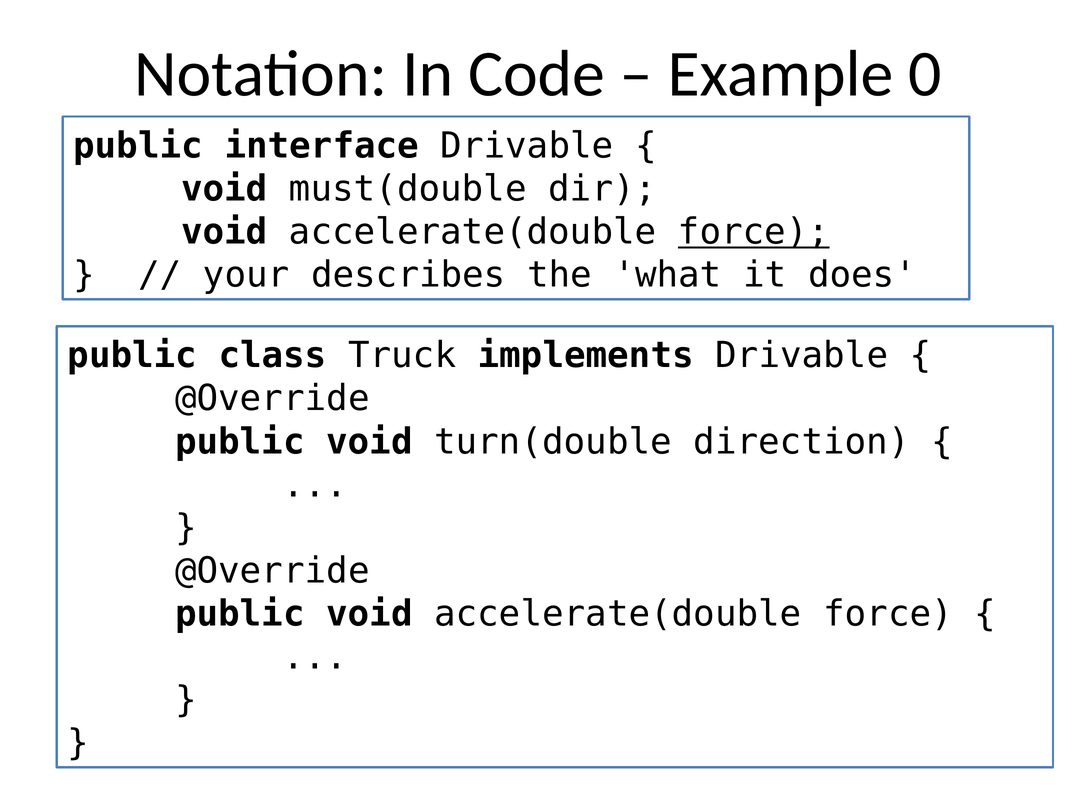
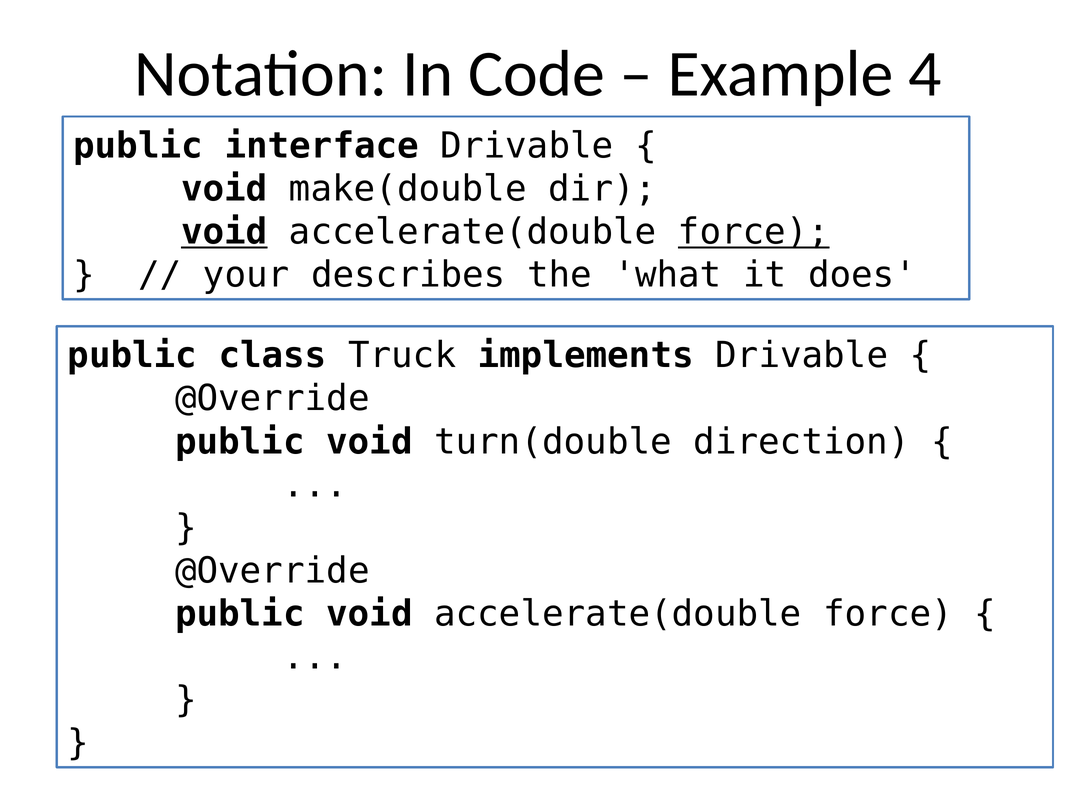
0: 0 -> 4
must(double: must(double -> make(double
void at (224, 232) underline: none -> present
